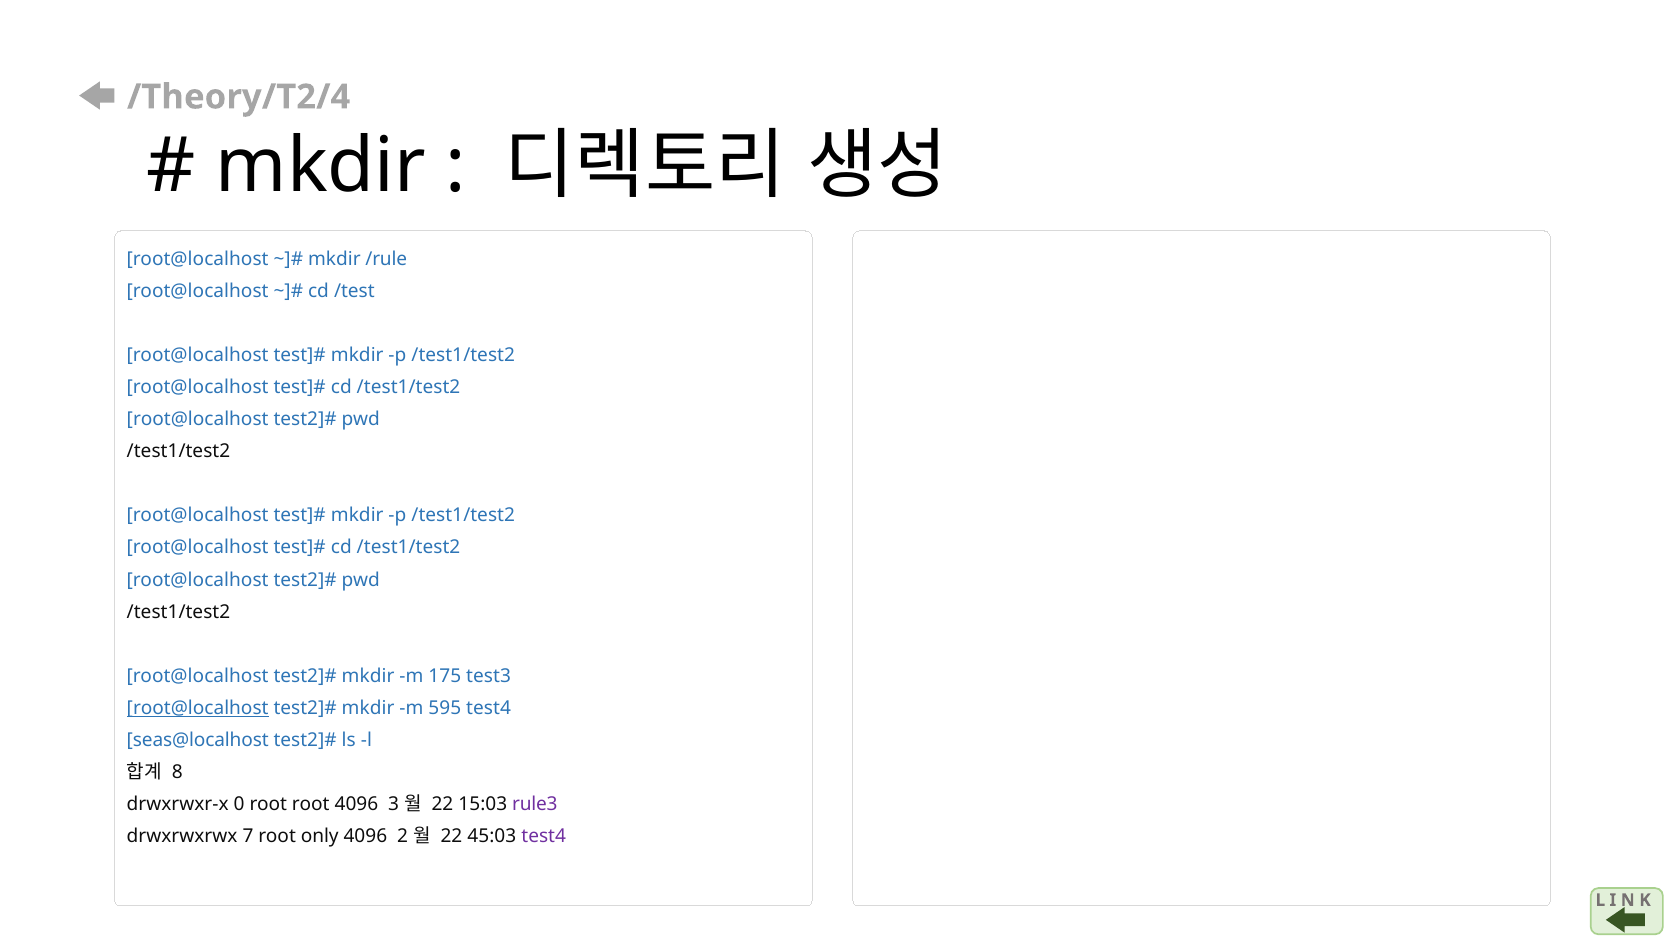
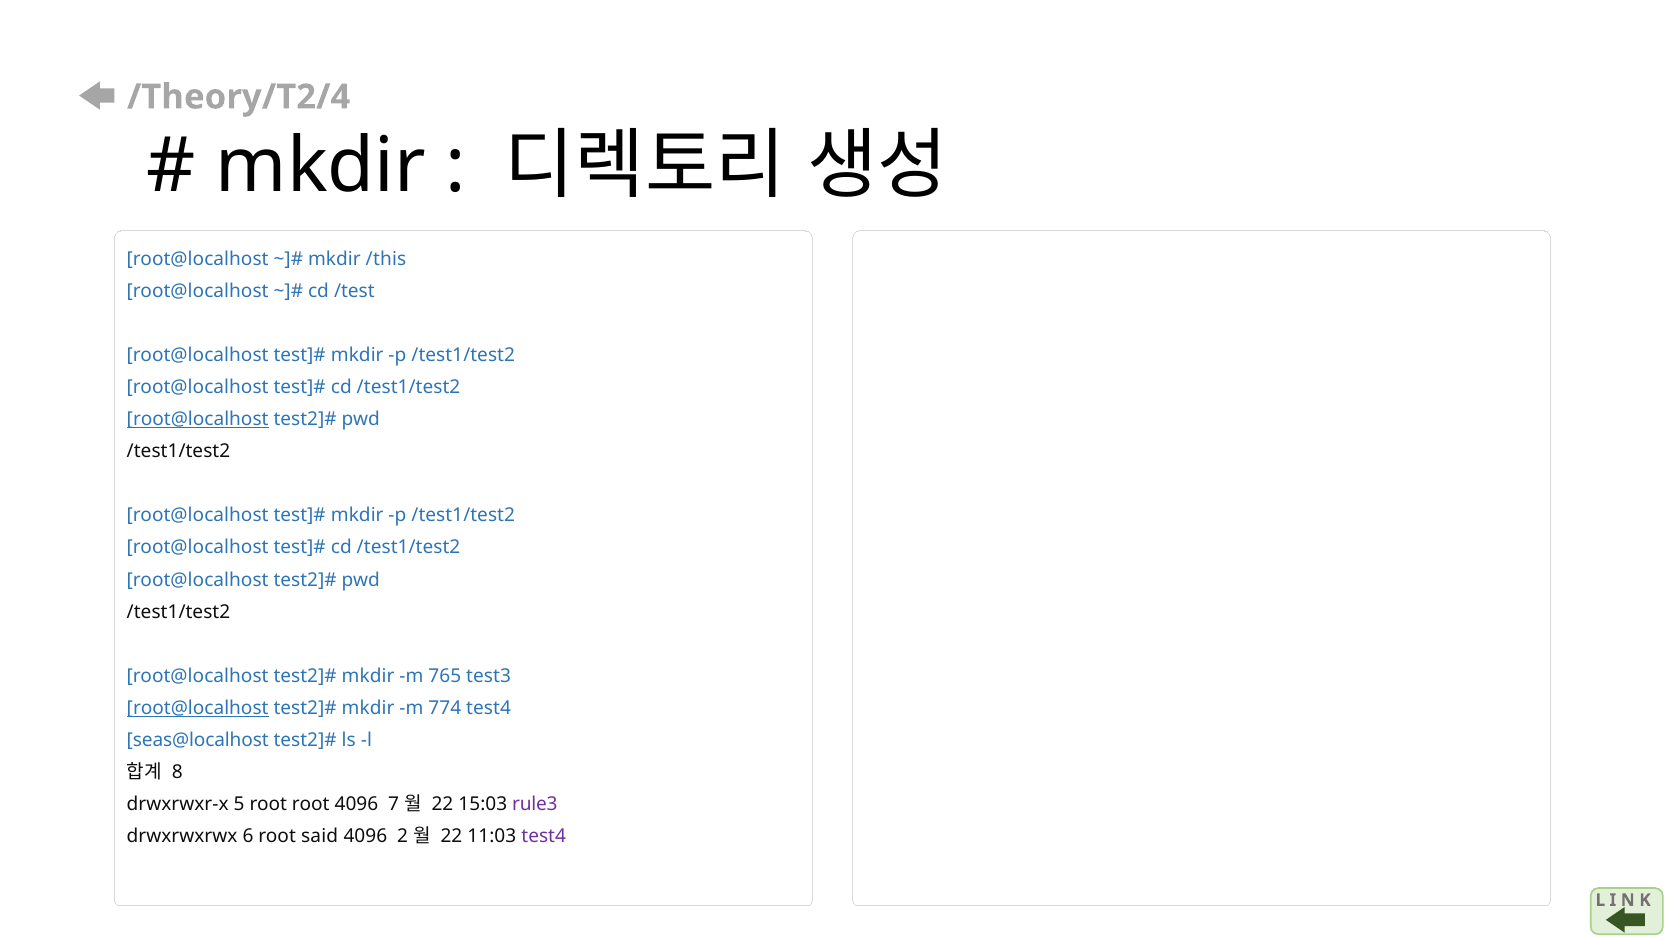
/rule: /rule -> /this
root@localhost at (198, 419) underline: none -> present
175: 175 -> 765
595: 595 -> 774
0: 0 -> 5
3: 3 -> 7
7: 7 -> 6
only: only -> said
45:03: 45:03 -> 11:03
